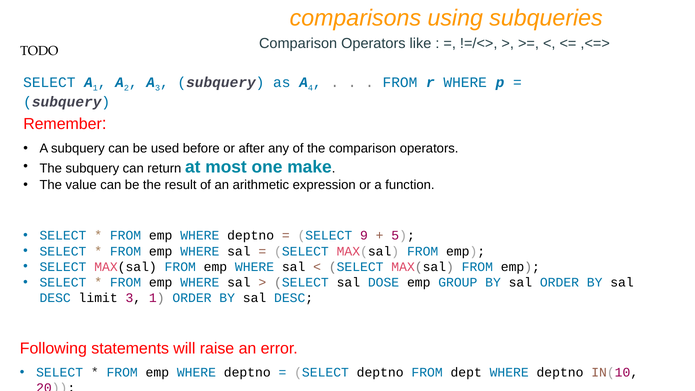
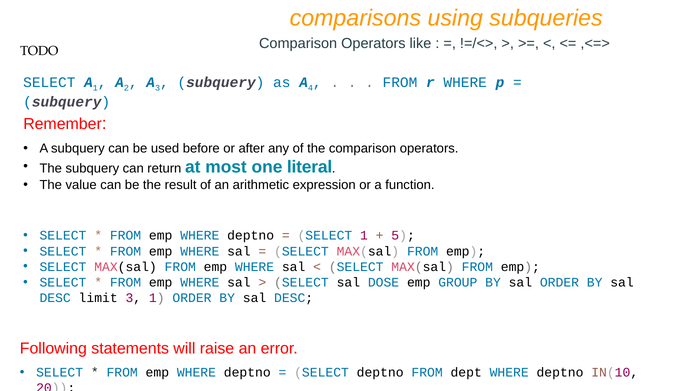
make: make -> literal
SELECT 9: 9 -> 1
